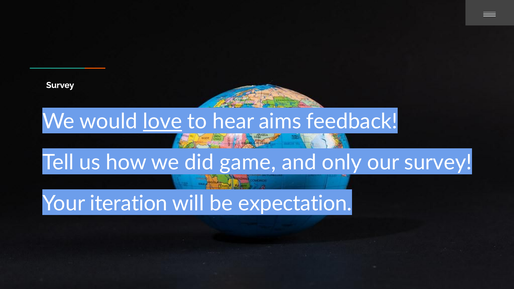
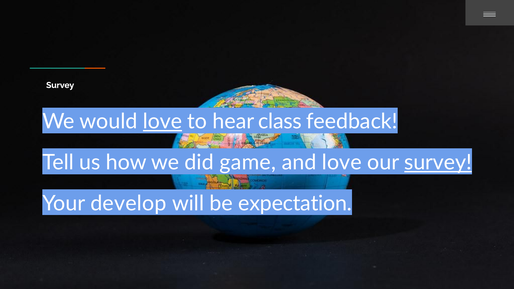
aims: aims -> class
and only: only -> love
survey at (438, 163) underline: none -> present
iteration: iteration -> develop
